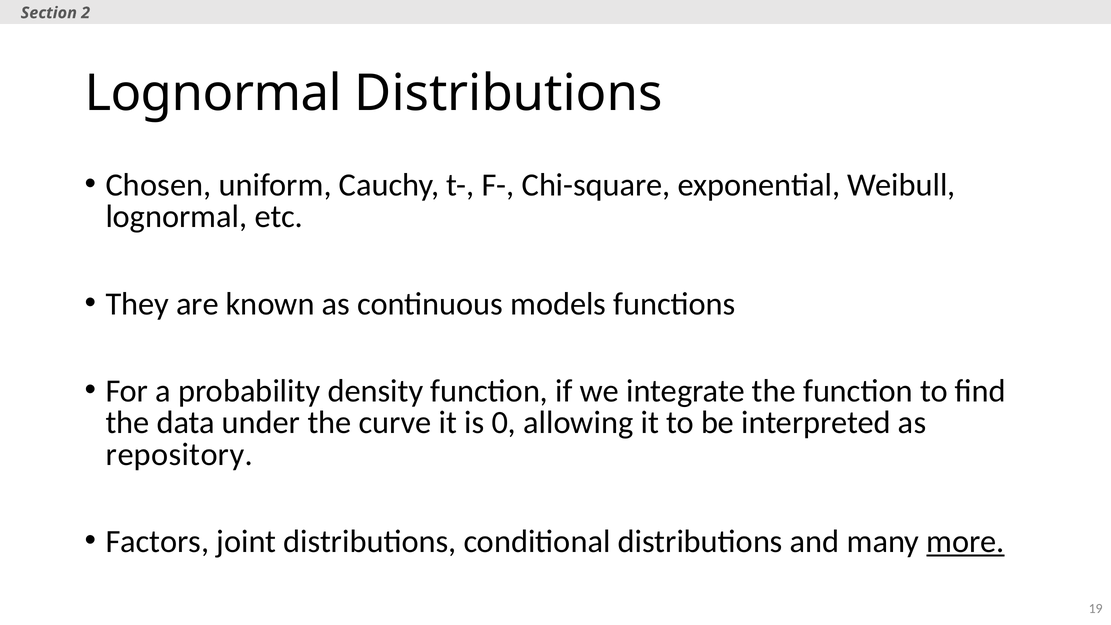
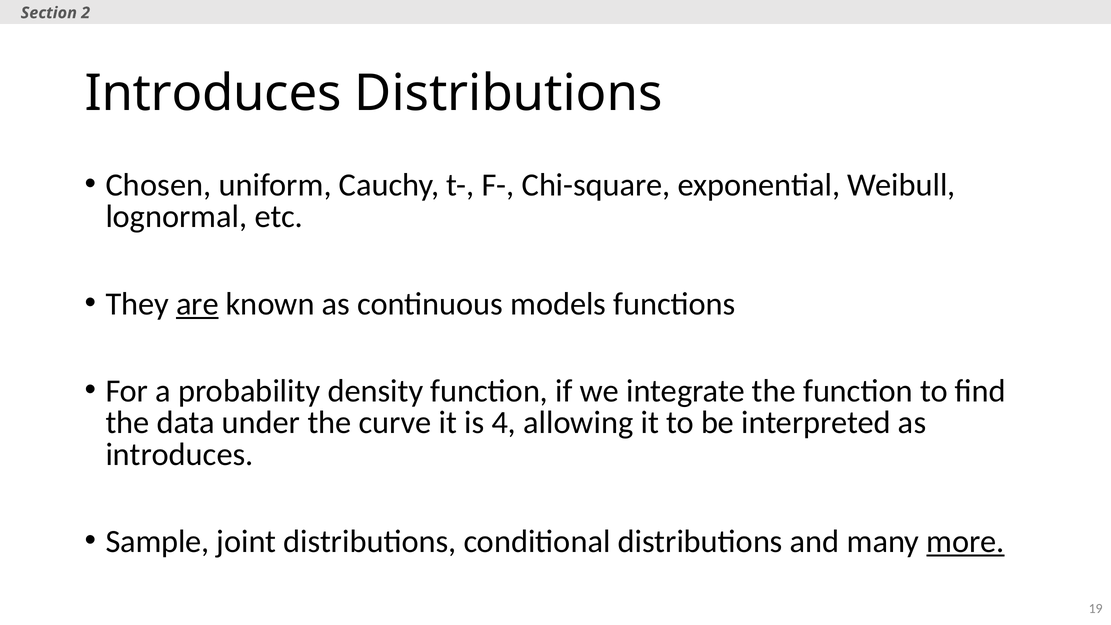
Lognormal at (213, 93): Lognormal -> Introduces
are underline: none -> present
0: 0 -> 4
repository at (179, 454): repository -> introduces
Factors: Factors -> Sample
